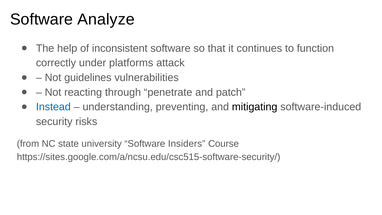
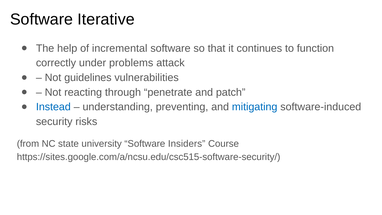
Analyze: Analyze -> Iterative
inconsistent: inconsistent -> incremental
platforms: platforms -> problems
mitigating colour: black -> blue
